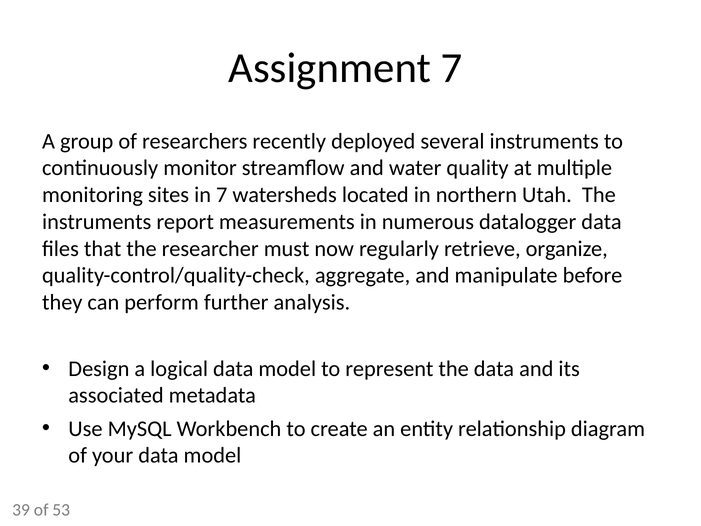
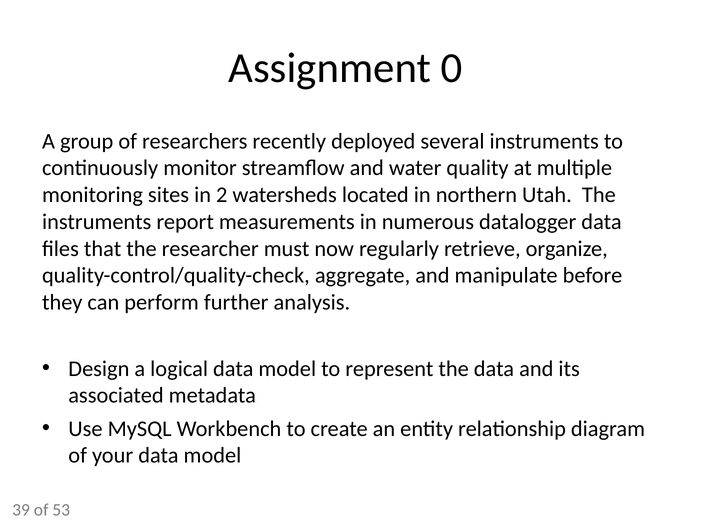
Assignment 7: 7 -> 0
in 7: 7 -> 2
